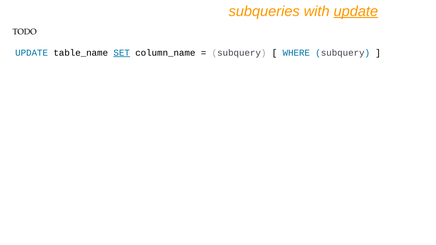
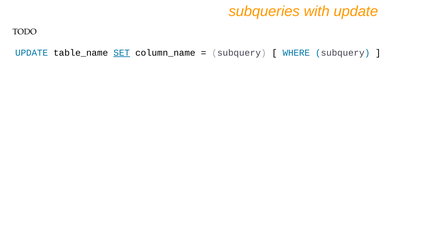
update at (356, 11) underline: present -> none
